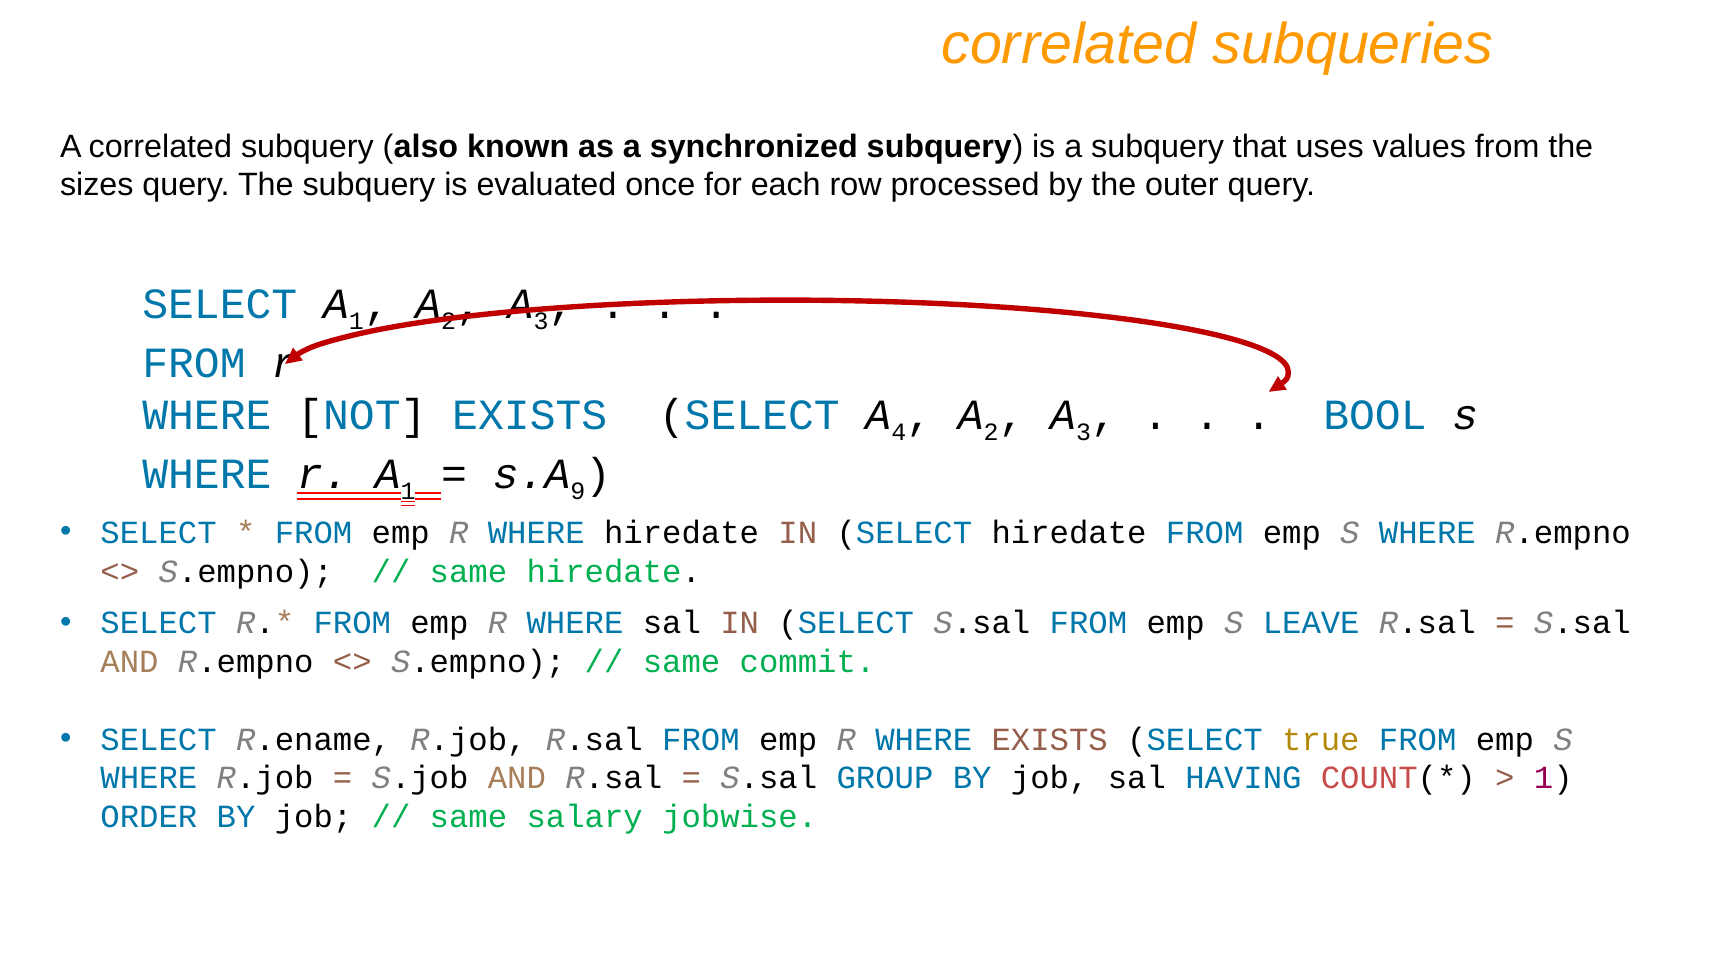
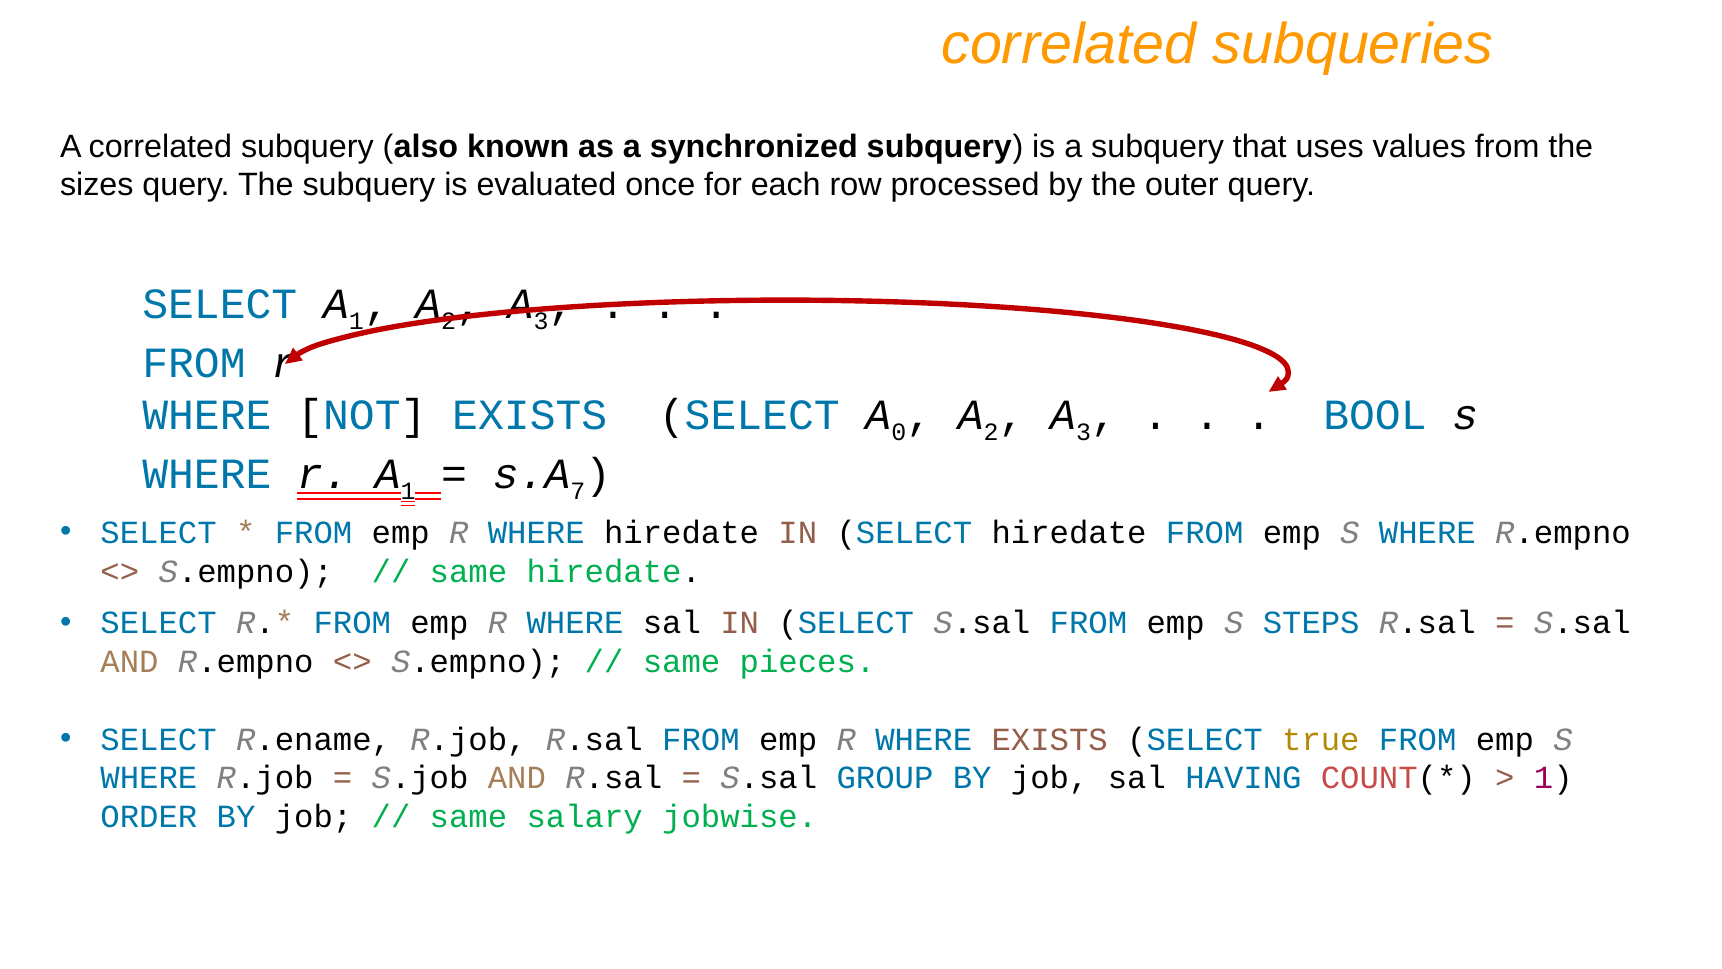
4: 4 -> 0
9: 9 -> 7
LEAVE: LEAVE -> STEPS
commit: commit -> pieces
